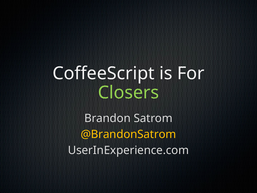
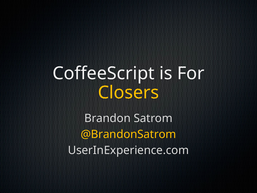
Closers colour: light green -> yellow
